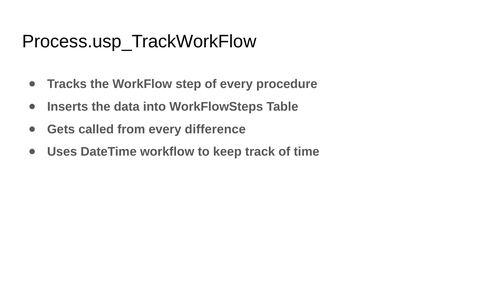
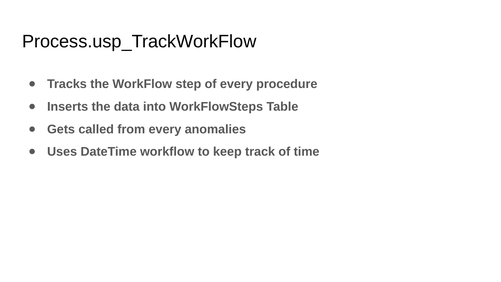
difference: difference -> anomalies
